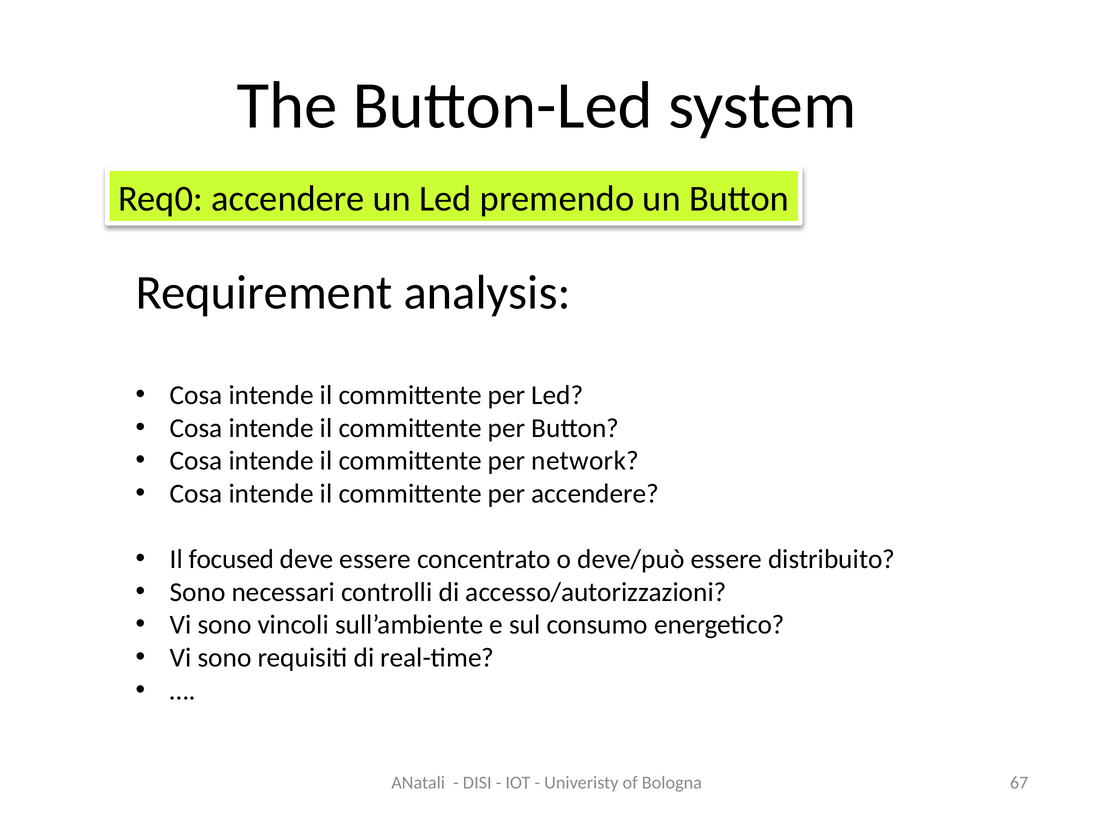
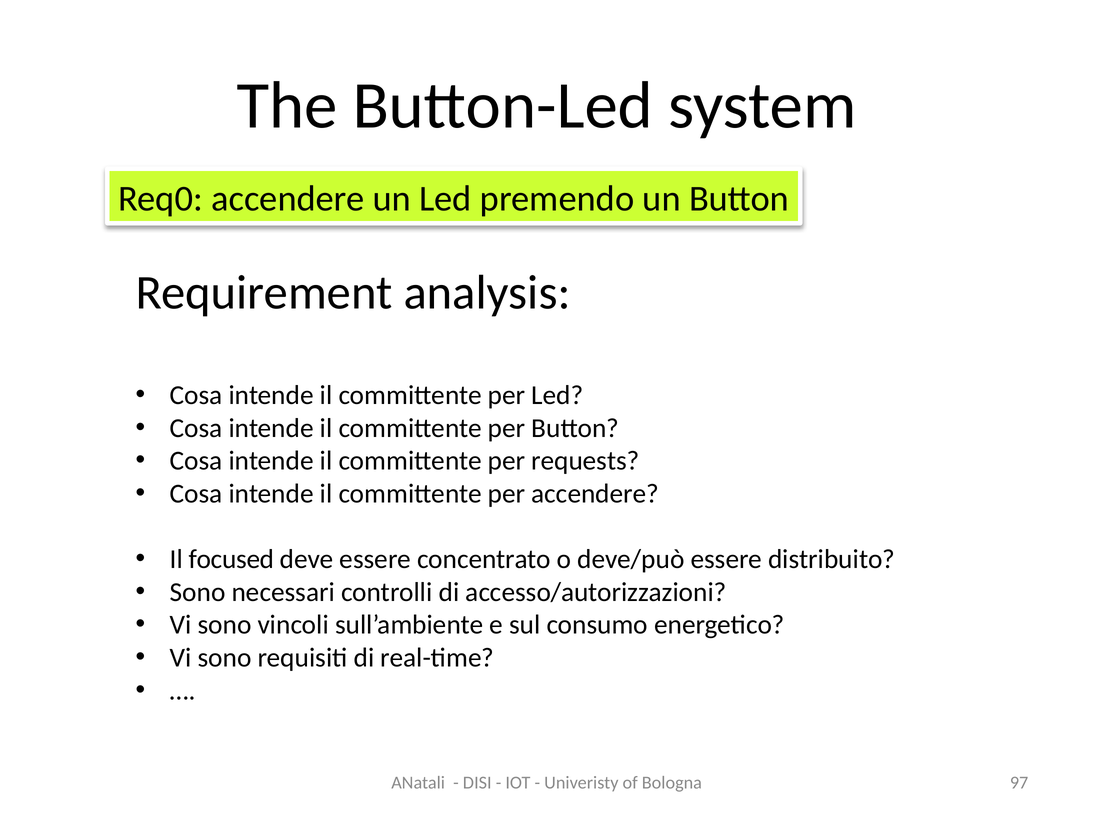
network: network -> requests
67: 67 -> 97
